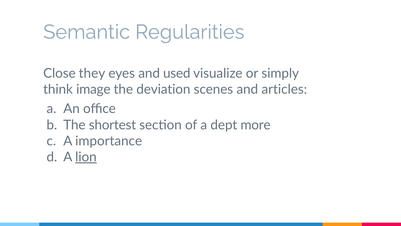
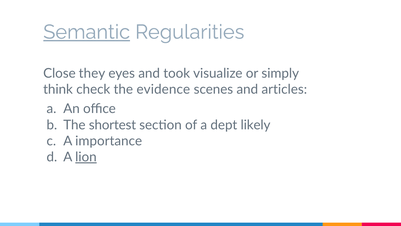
Semantic underline: none -> present
used: used -> took
image: image -> check
deviation: deviation -> evidence
more: more -> likely
